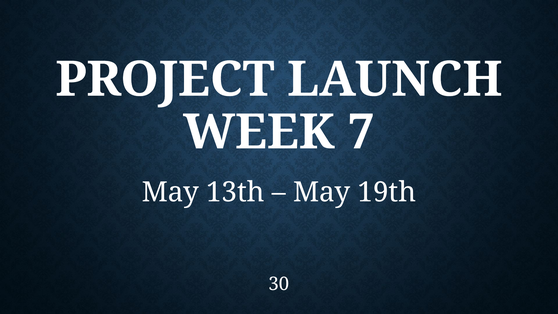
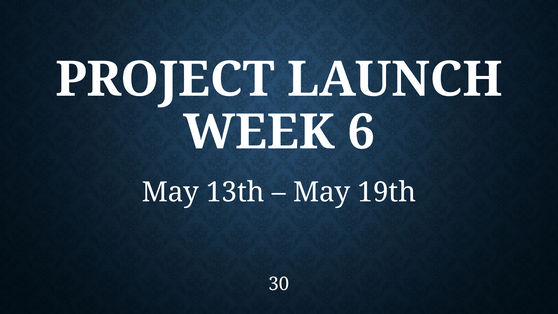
7: 7 -> 6
